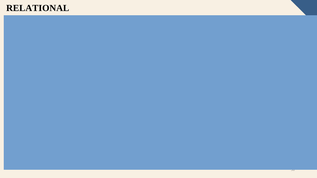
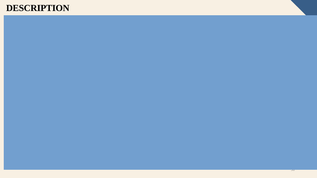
RELATIONAL: RELATIONAL -> DESCRIPTION
